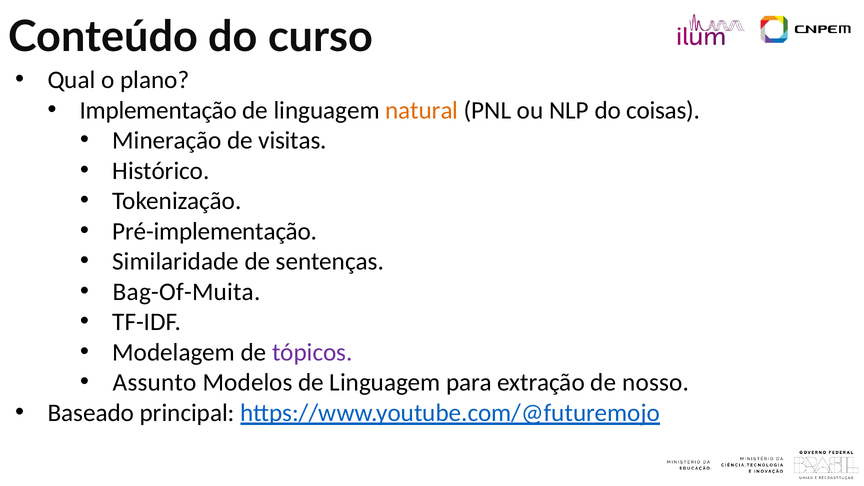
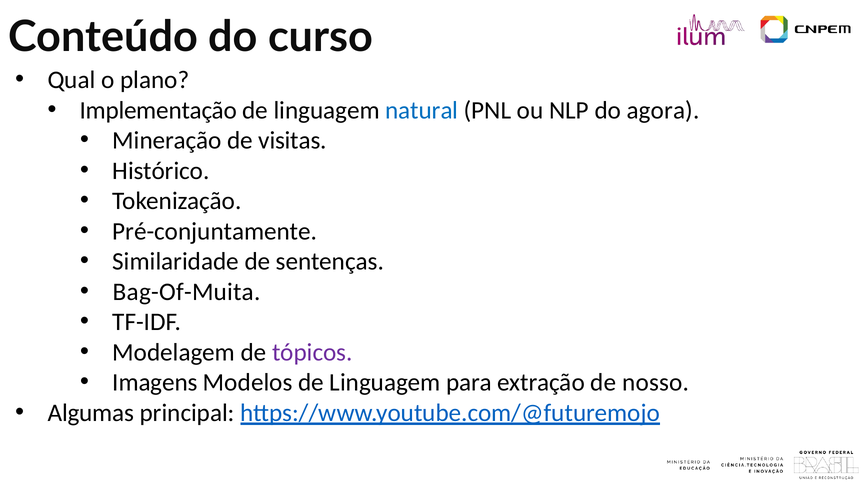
natural colour: orange -> blue
coisas: coisas -> agora
Pré-implementação: Pré-implementação -> Pré-conjuntamente
Assunto: Assunto -> Imagens
Baseado: Baseado -> Algumas
